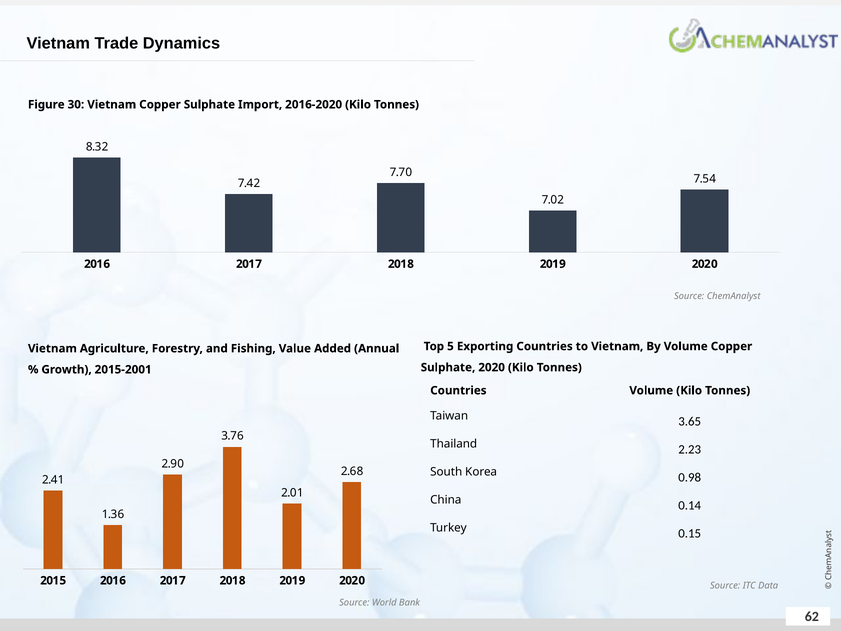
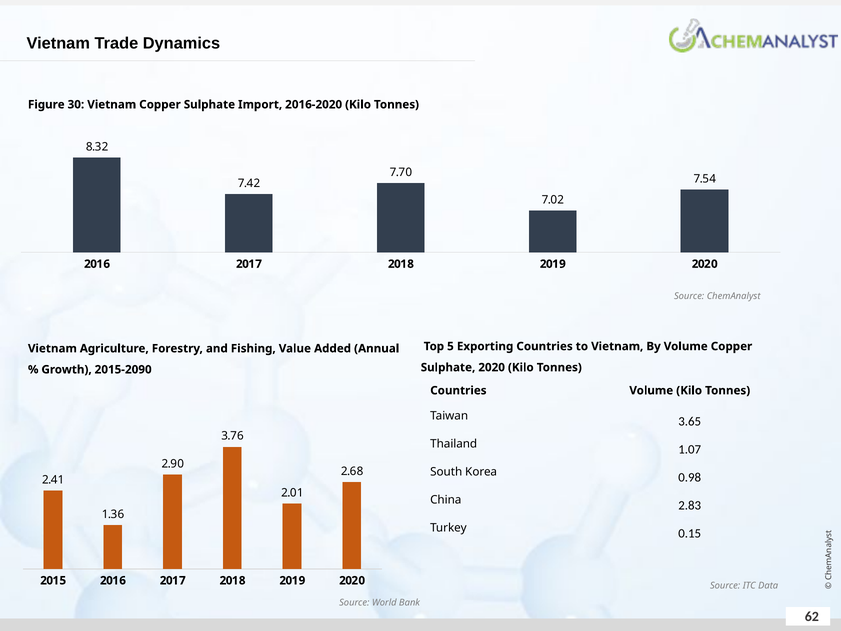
2015-2001: 2015-2001 -> 2015-2090
2.23: 2.23 -> 1.07
0.14: 0.14 -> 2.83
